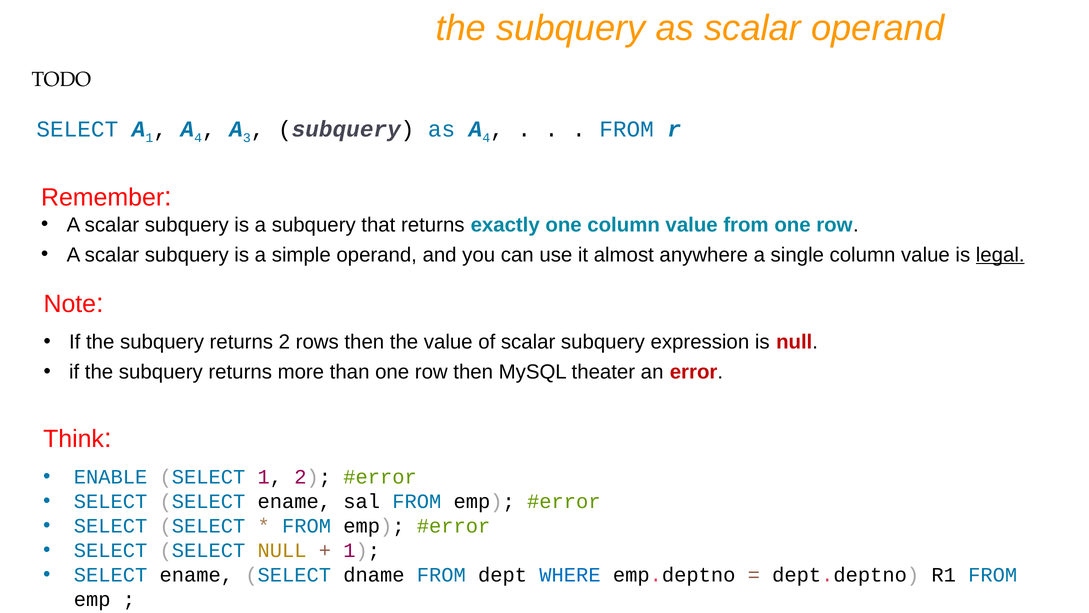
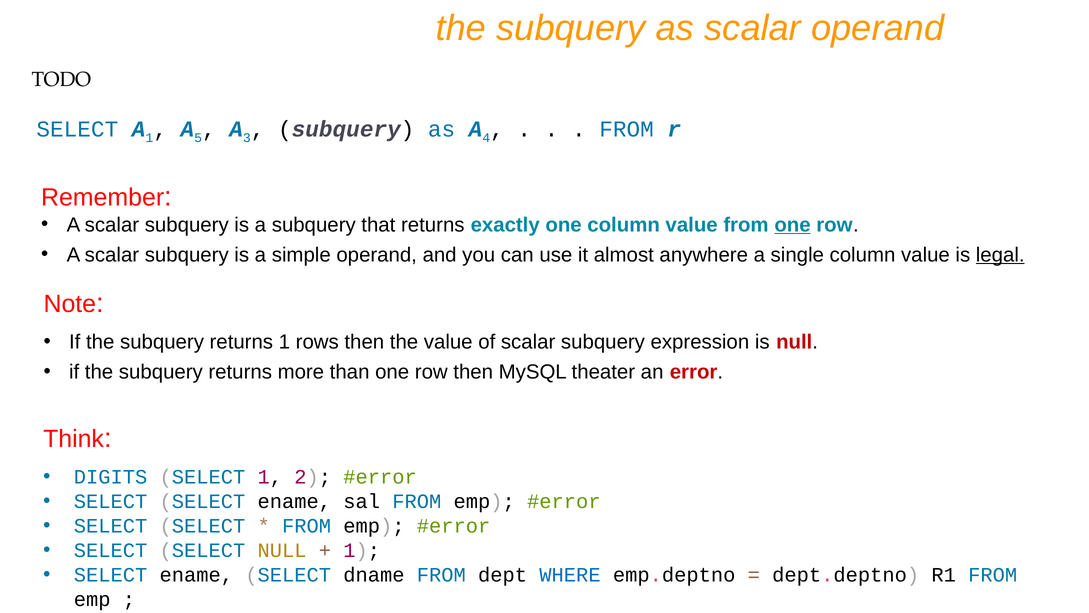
4 at (198, 138): 4 -> 5
one at (793, 225) underline: none -> present
returns 2: 2 -> 1
ENABLE: ENABLE -> DIGITS
